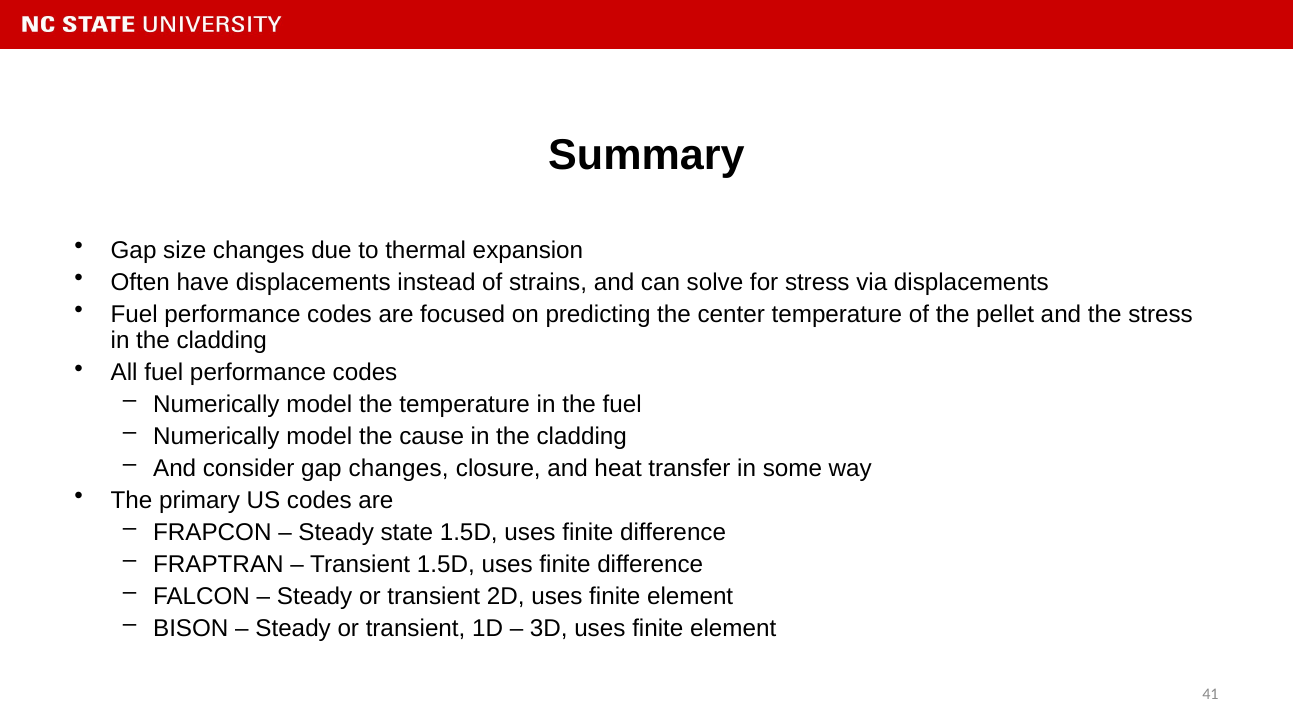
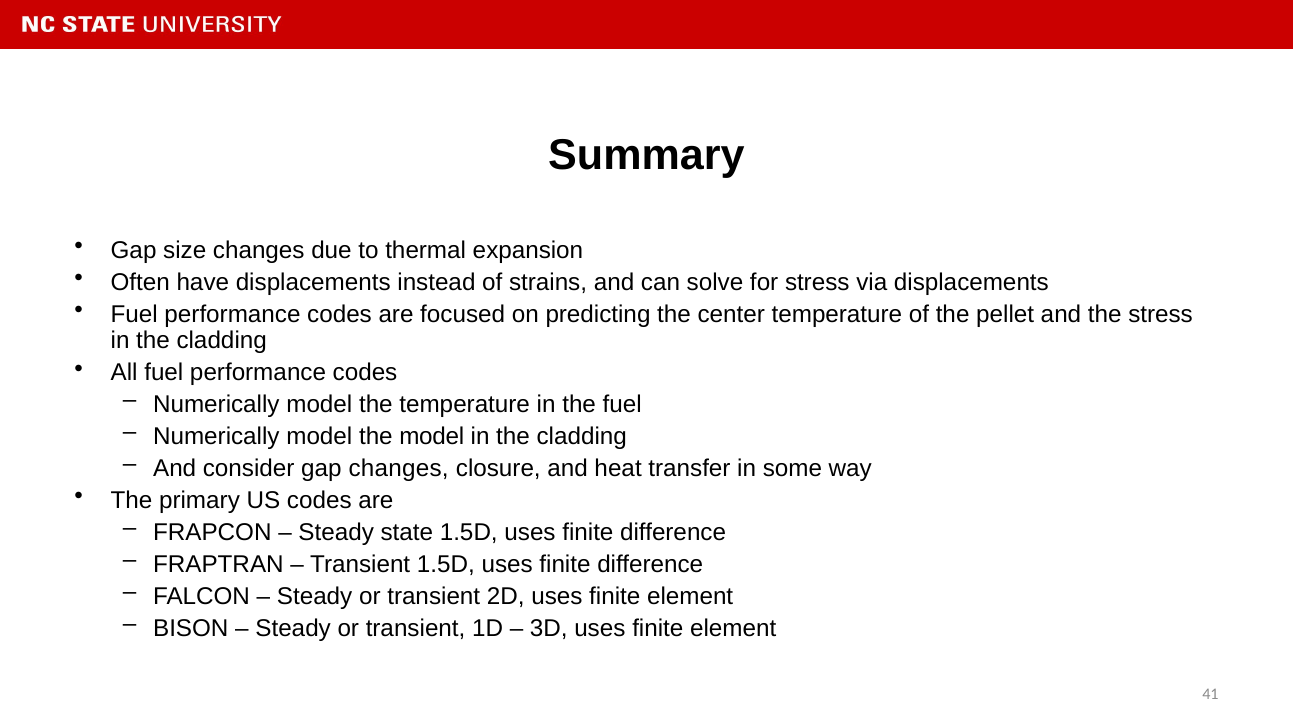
the cause: cause -> model
